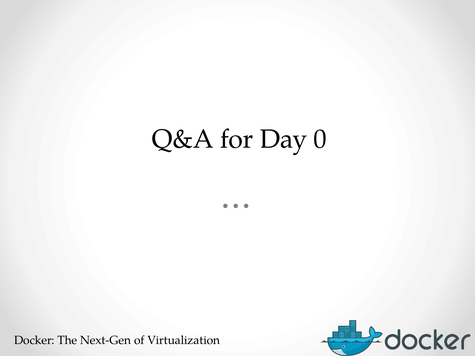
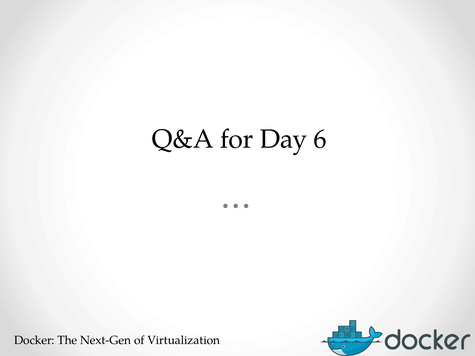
0: 0 -> 6
